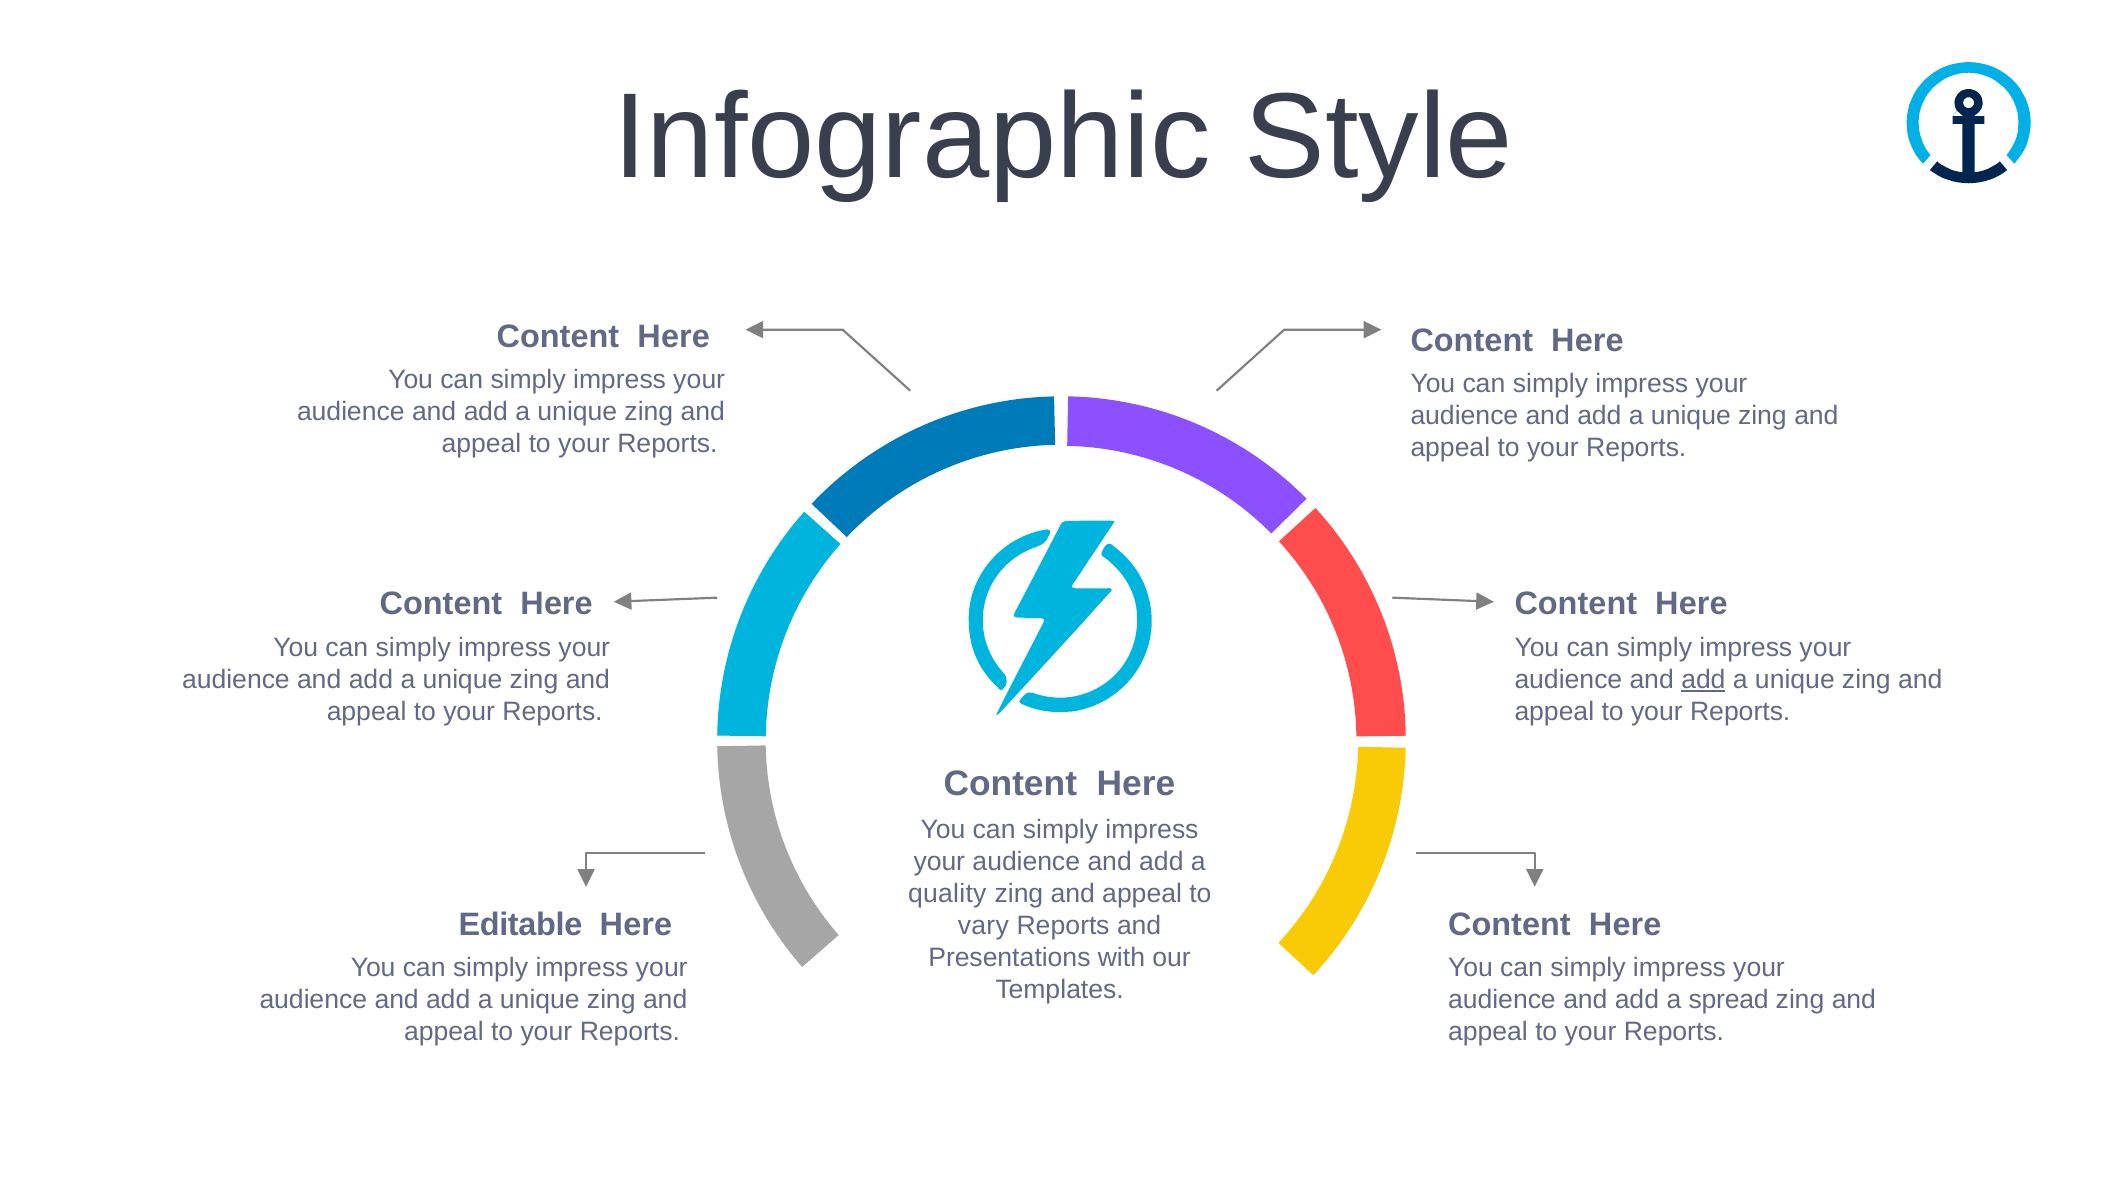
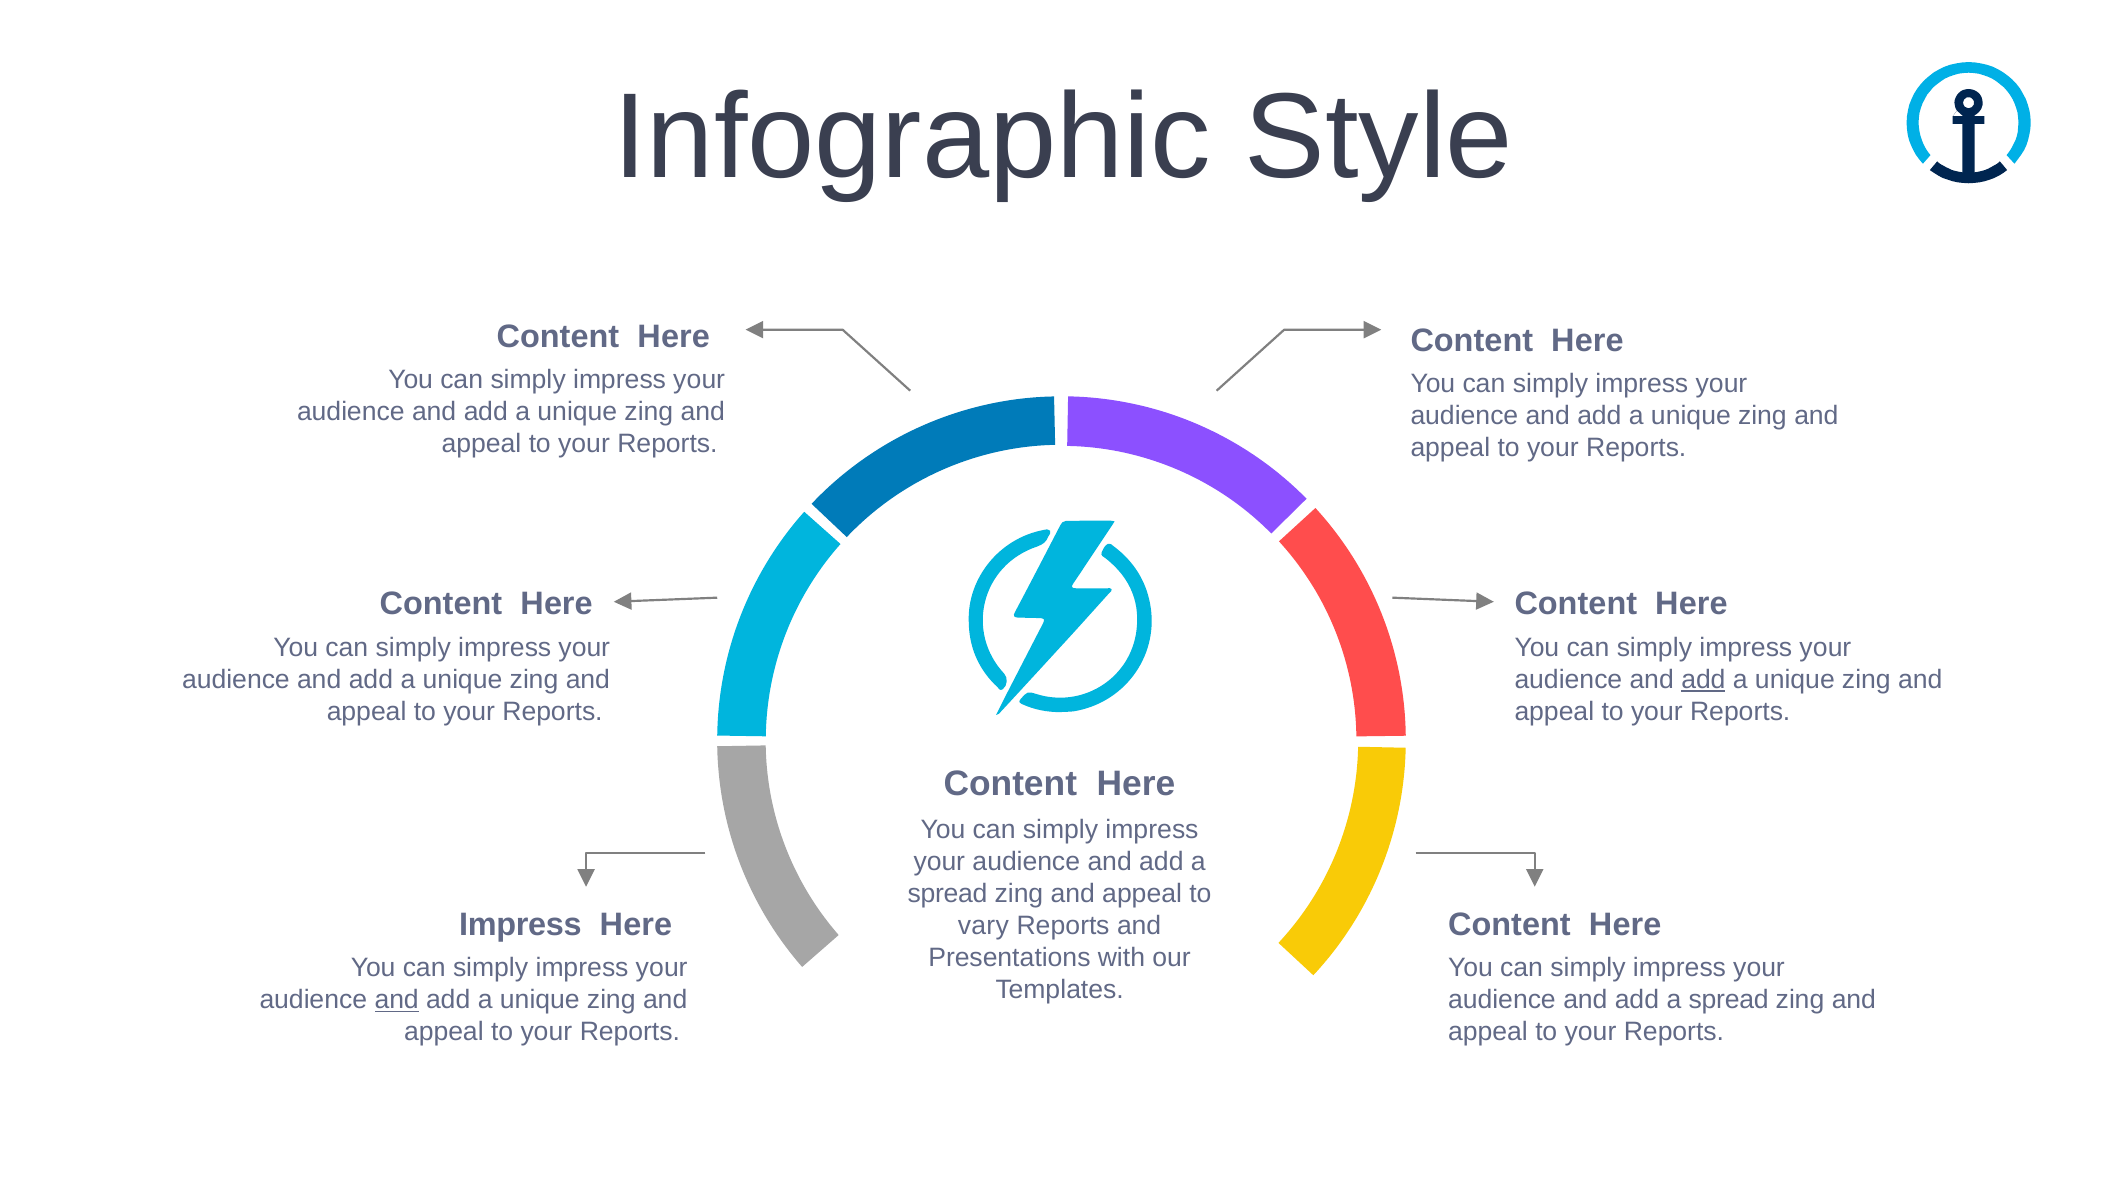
quality at (947, 894): quality -> spread
Editable at (520, 925): Editable -> Impress
and at (397, 1000) underline: none -> present
